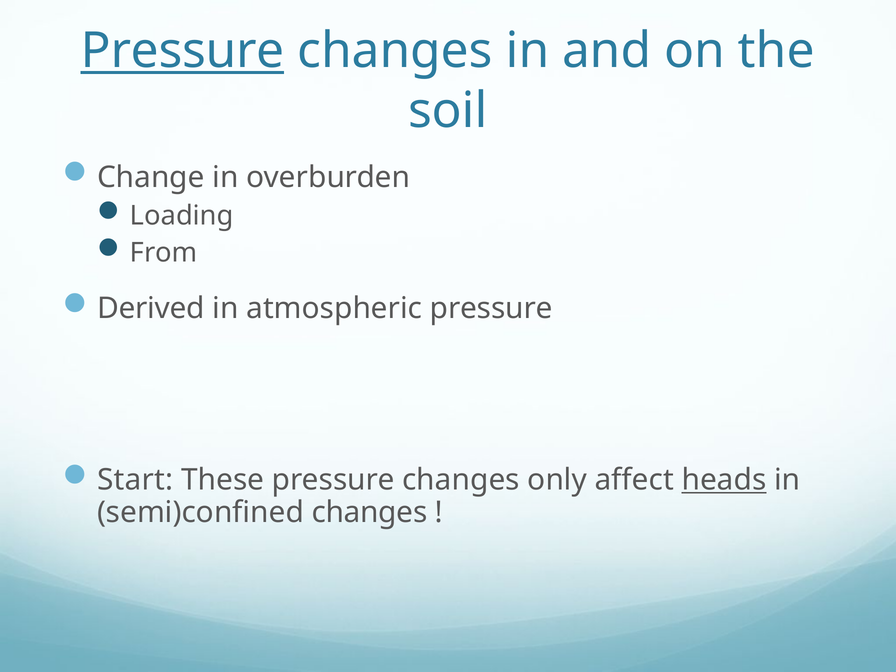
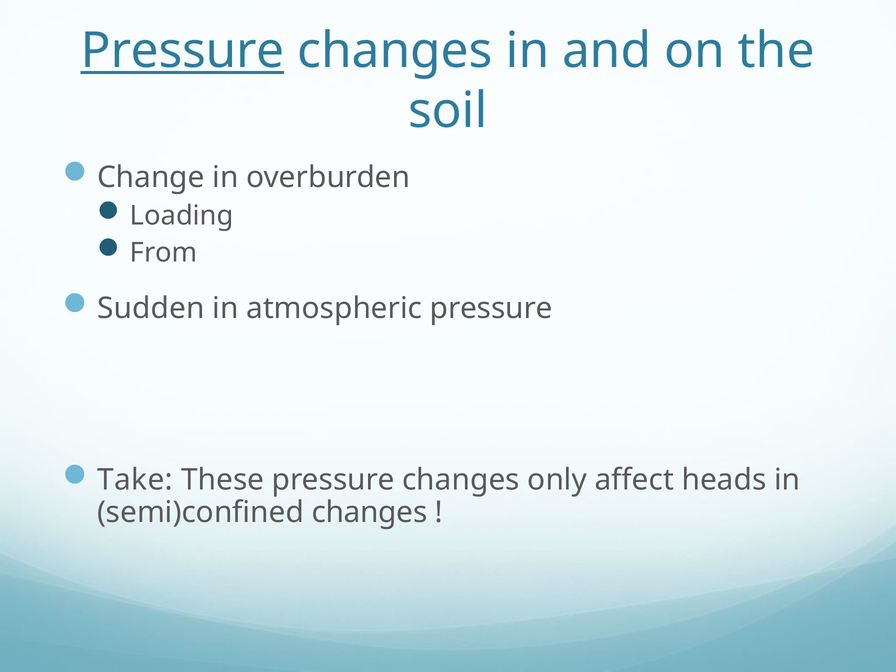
Derived: Derived -> Sudden
Start: Start -> Take
heads underline: present -> none
